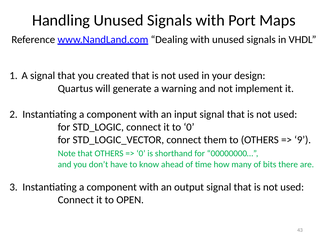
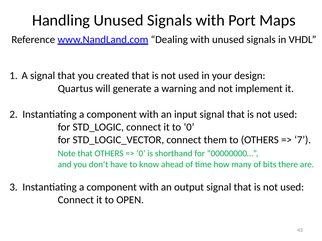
9: 9 -> 7
